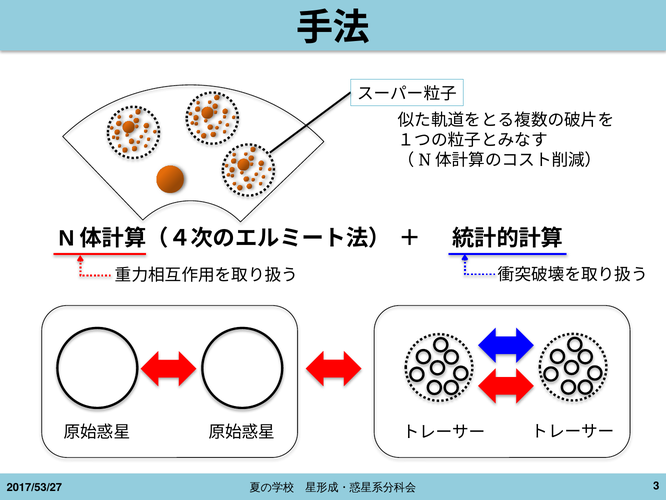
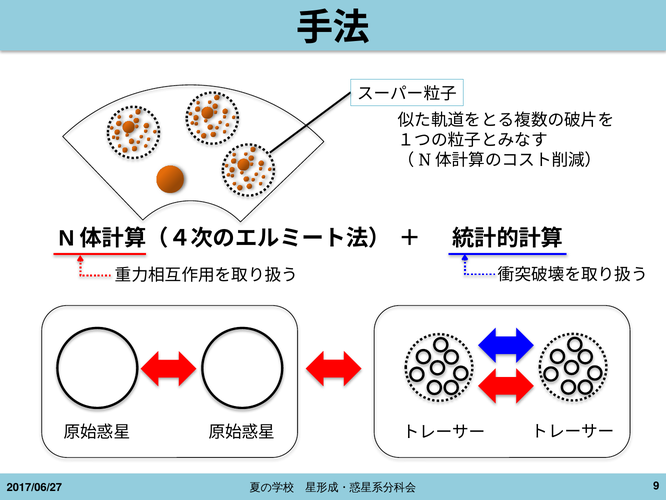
3: 3 -> 9
2017/53/27: 2017/53/27 -> 2017/06/27
